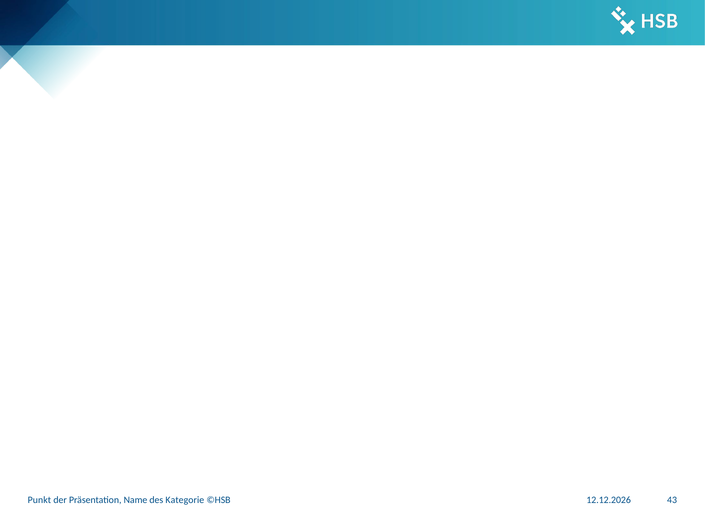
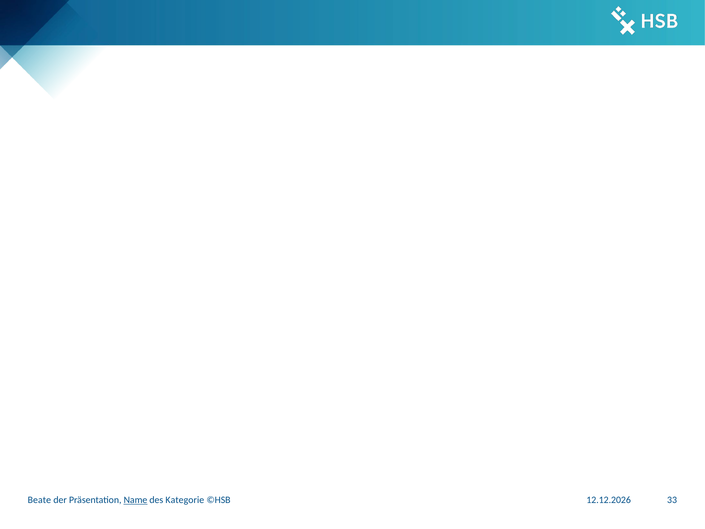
Punkt: Punkt -> Beate
Name underline: none -> present
43: 43 -> 33
